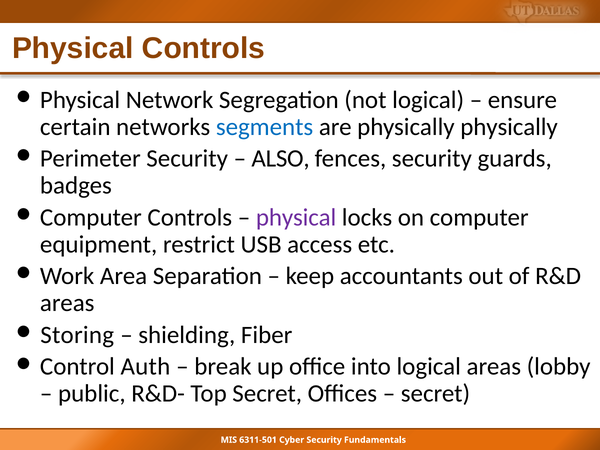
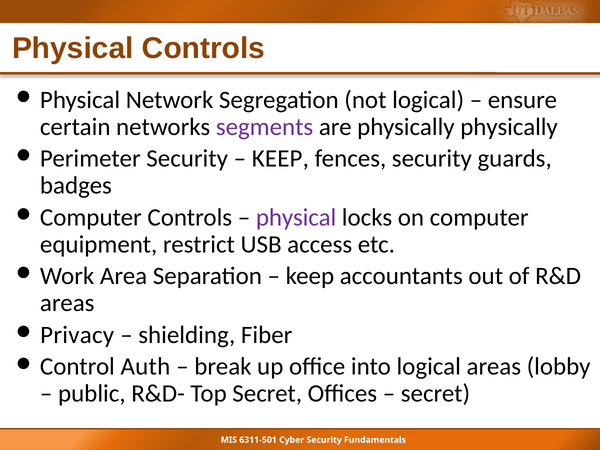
segments colour: blue -> purple
ALSO at (281, 159): ALSO -> KEEP
Storing: Storing -> Privacy
